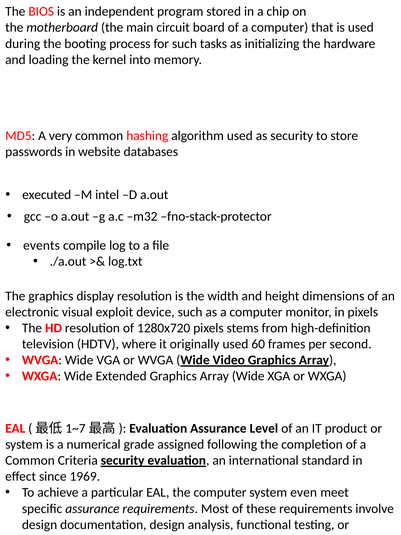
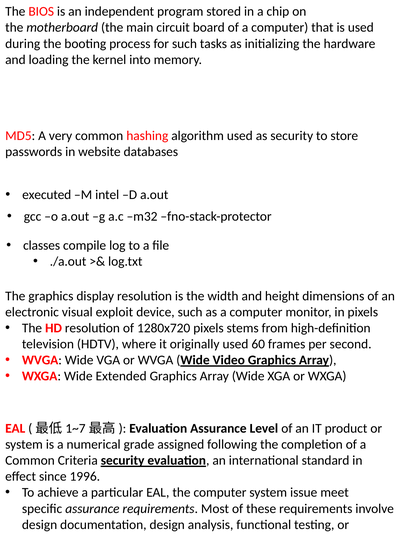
events: events -> classes
1969: 1969 -> 1996
even: even -> issue
